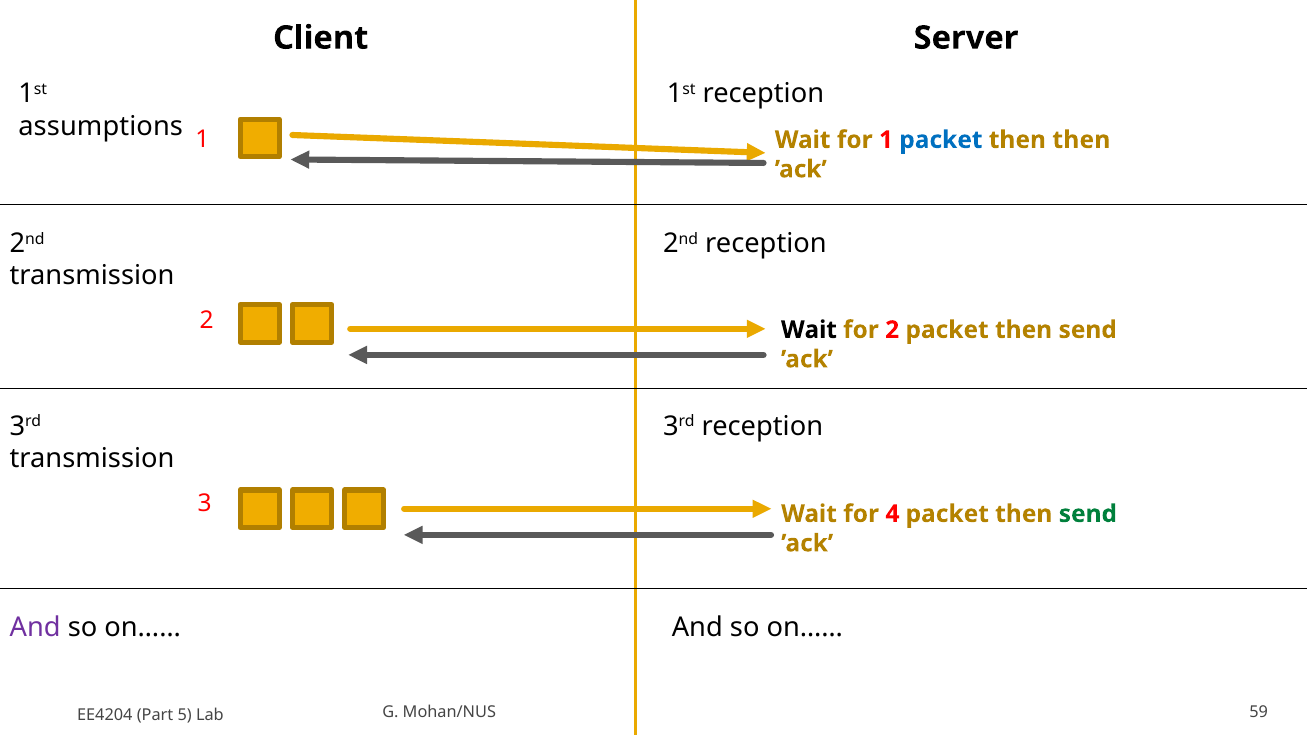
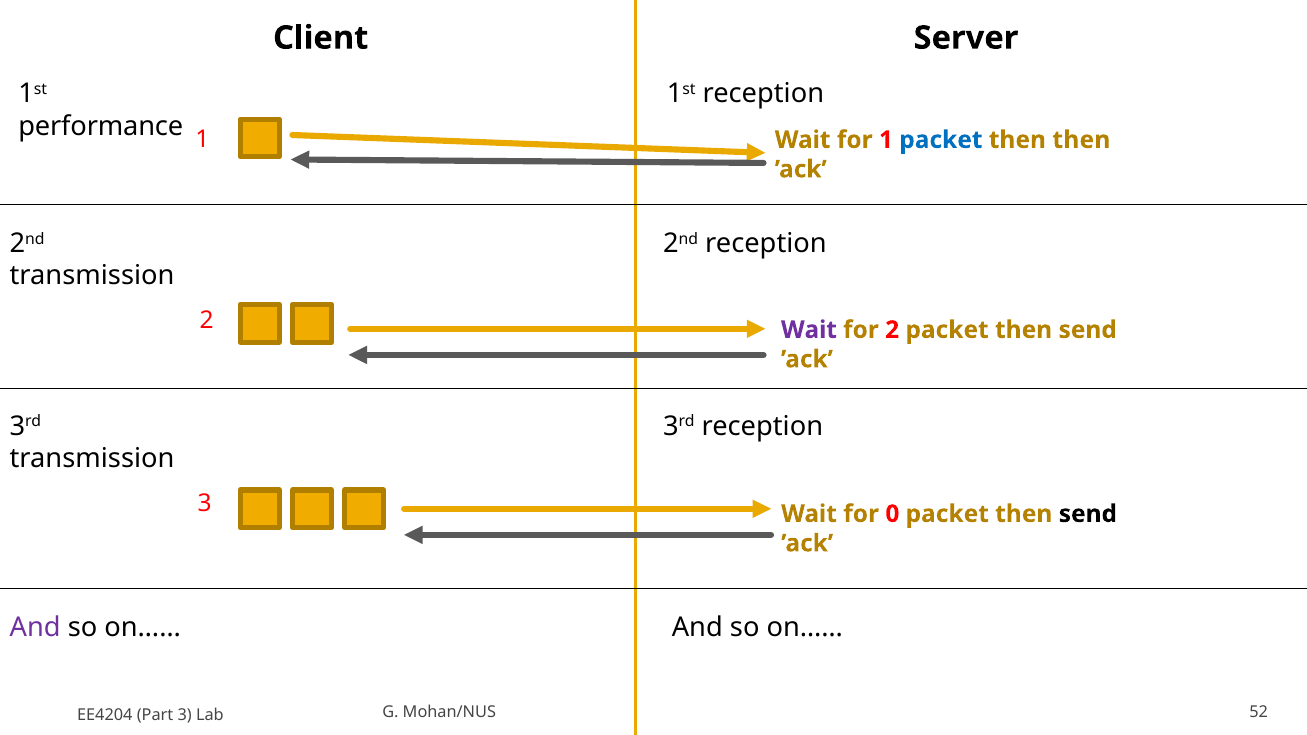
assumptions: assumptions -> performance
Wait at (809, 330) colour: black -> purple
4: 4 -> 0
send at (1088, 514) colour: green -> black
59: 59 -> 52
Part 5: 5 -> 3
